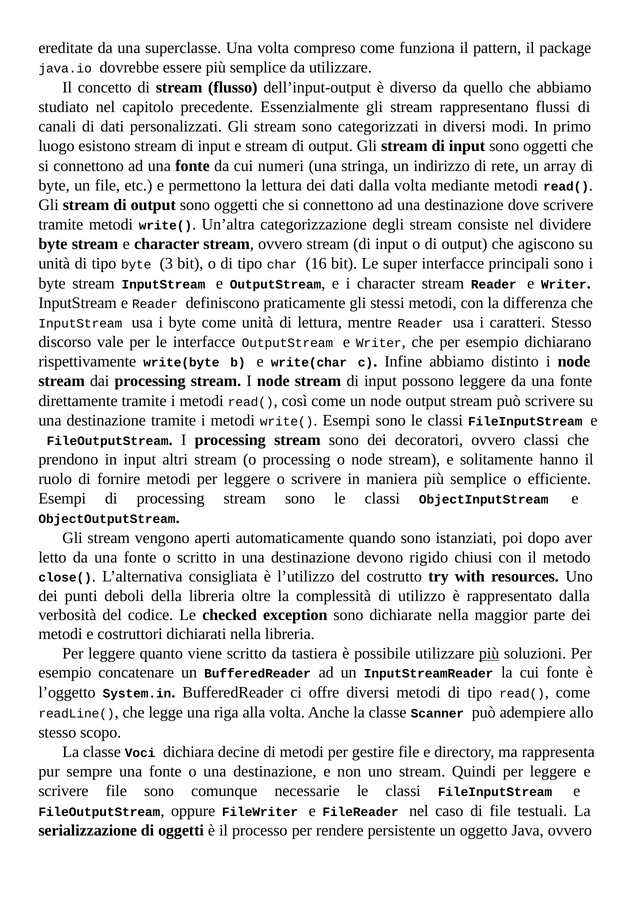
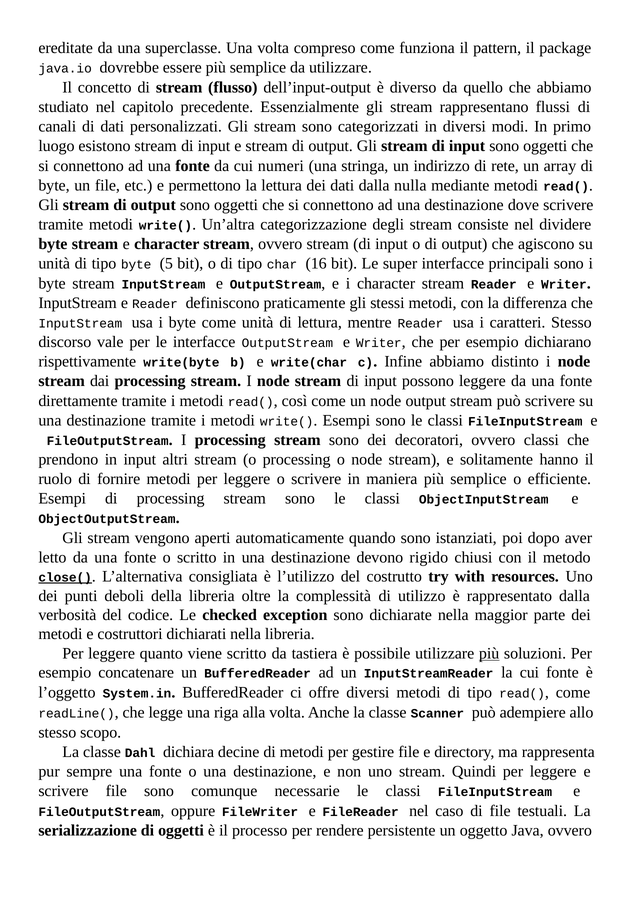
dalla volta: volta -> nulla
3: 3 -> 5
close( underline: none -> present
Voci: Voci -> Dahl
